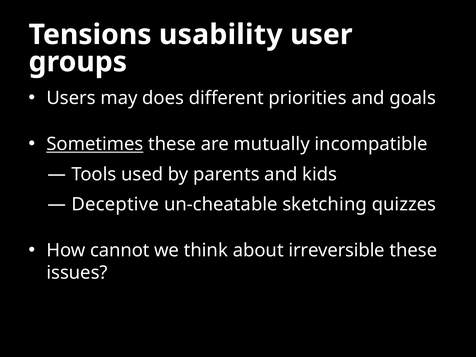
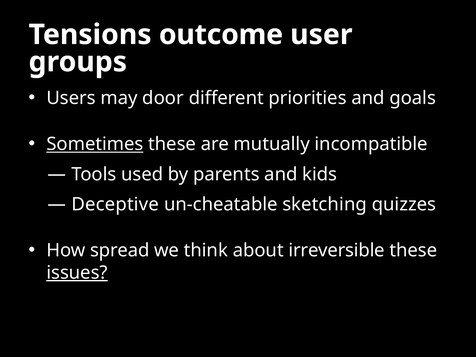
usability: usability -> outcome
does: does -> door
cannot: cannot -> spread
issues underline: none -> present
